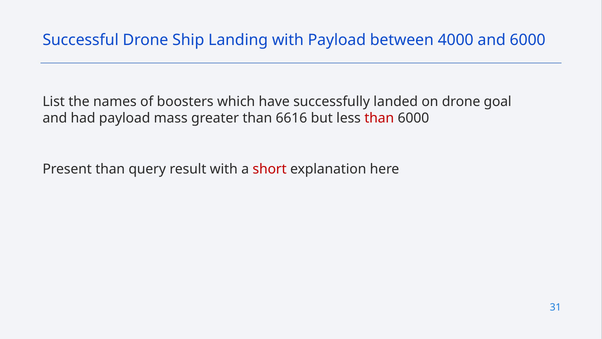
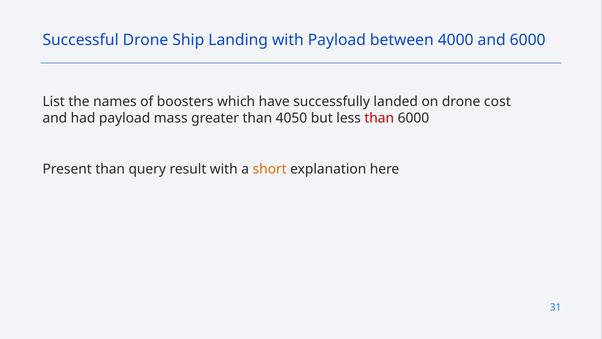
goal: goal -> cost
6616: 6616 -> 4050
short colour: red -> orange
